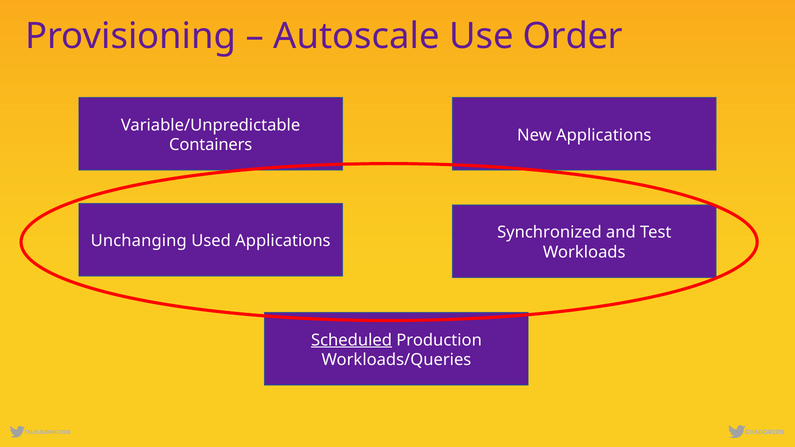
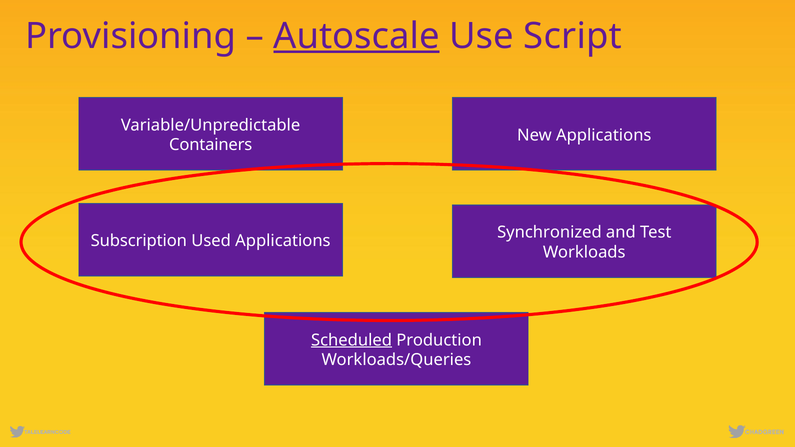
Autoscale underline: none -> present
Order: Order -> Script
Unchanging: Unchanging -> Subscription
